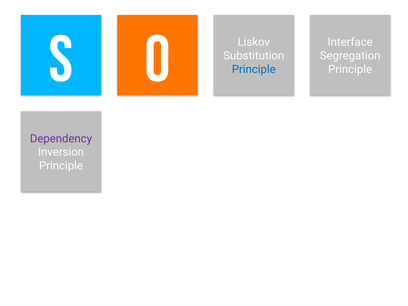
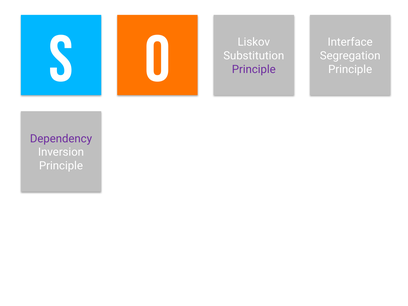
Principle at (254, 69) colour: blue -> purple
